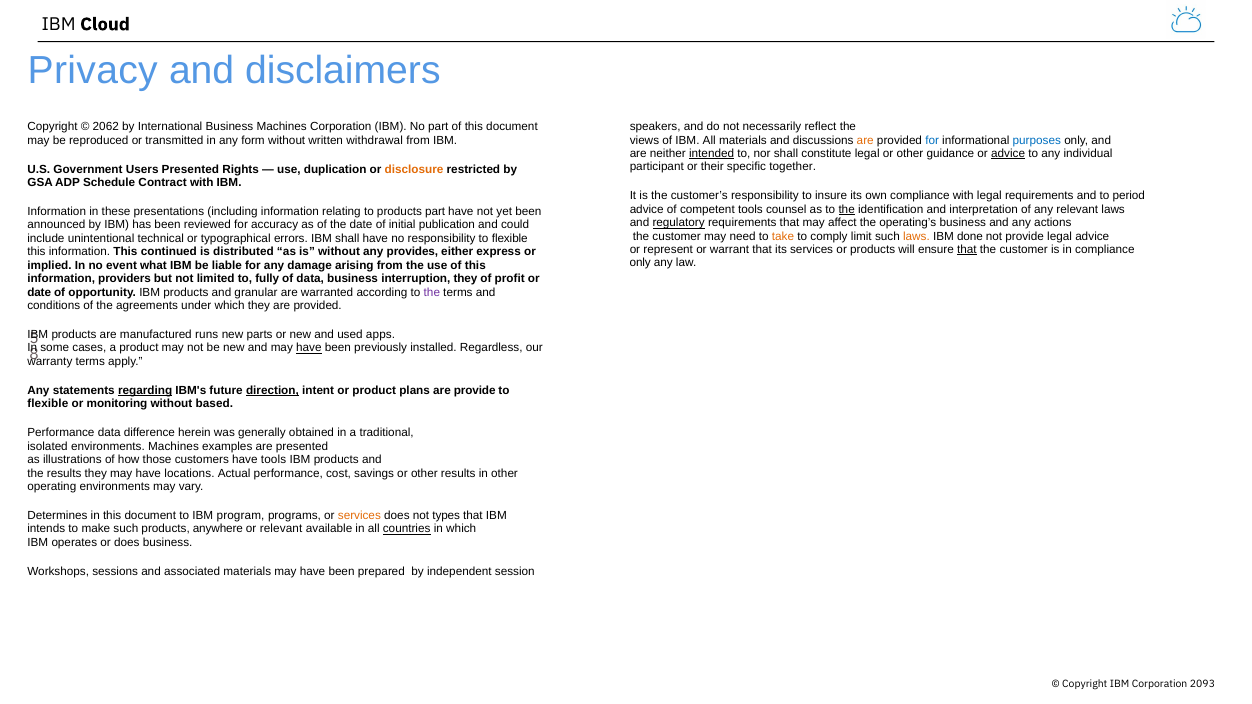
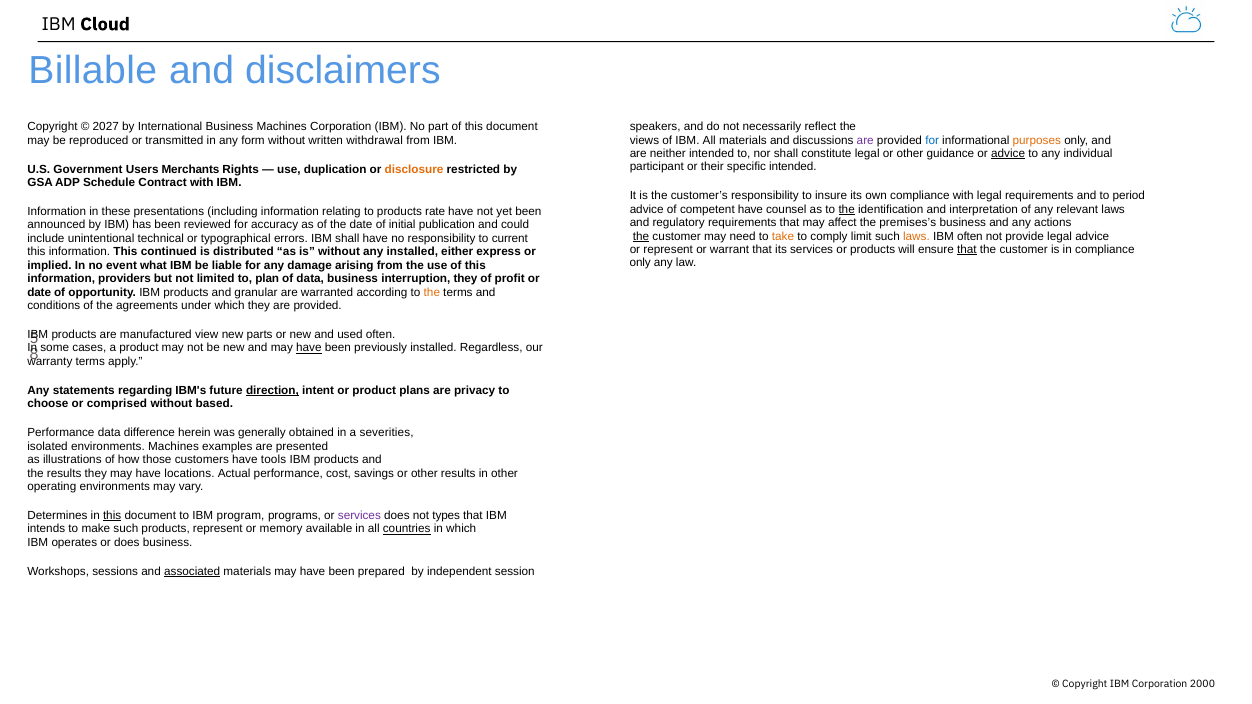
Privacy: Privacy -> Billable
2062: 2062 -> 2027
are at (865, 140) colour: orange -> purple
purposes colour: blue -> orange
intended at (712, 154) underline: present -> none
specific together: together -> intended
Users Presented: Presented -> Merchants
competent tools: tools -> have
products part: part -> rate
regulatory underline: present -> none
operating’s: operating’s -> premises’s
the at (641, 236) underline: none -> present
IBM done: done -> often
responsibility to flexible: flexible -> current
any provides: provides -> installed
fully: fully -> plan
the at (432, 292) colour: purple -> orange
runs: runs -> view
used apps: apps -> often
regarding underline: present -> none
are provide: provide -> privacy
flexible at (48, 404): flexible -> choose
monitoring: monitoring -> comprised
traditional: traditional -> severities
this at (112, 516) underline: none -> present
services at (359, 516) colour: orange -> purple
products anywhere: anywhere -> represent
or relevant: relevant -> memory
associated underline: none -> present
2093: 2093 -> 2000
